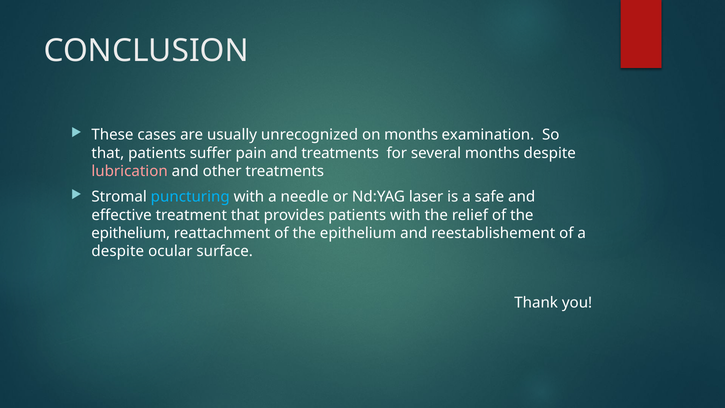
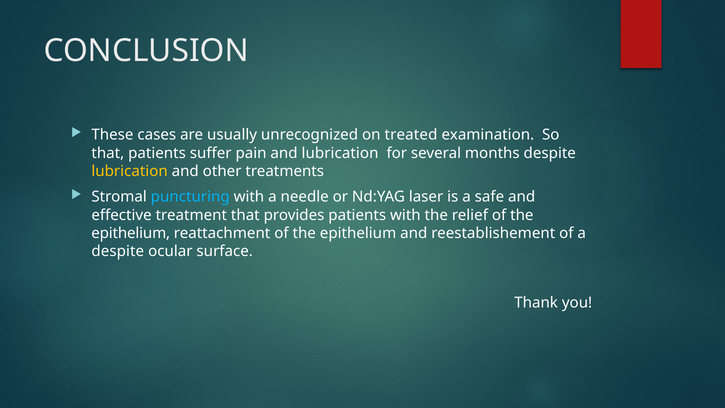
on months: months -> treated
and treatments: treatments -> lubrication
lubrication at (130, 171) colour: pink -> yellow
